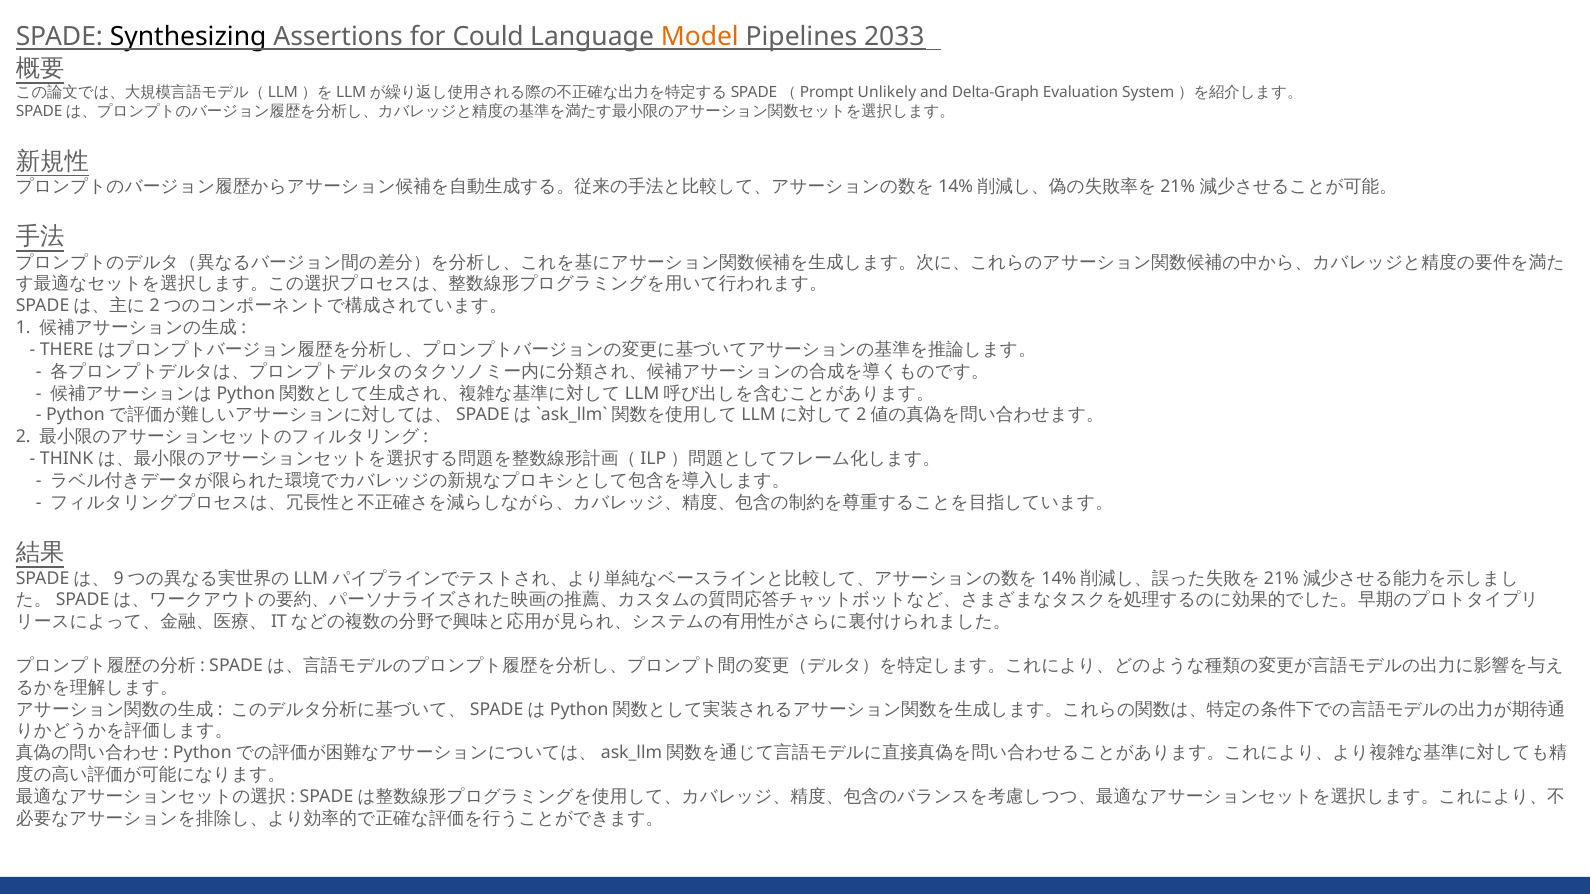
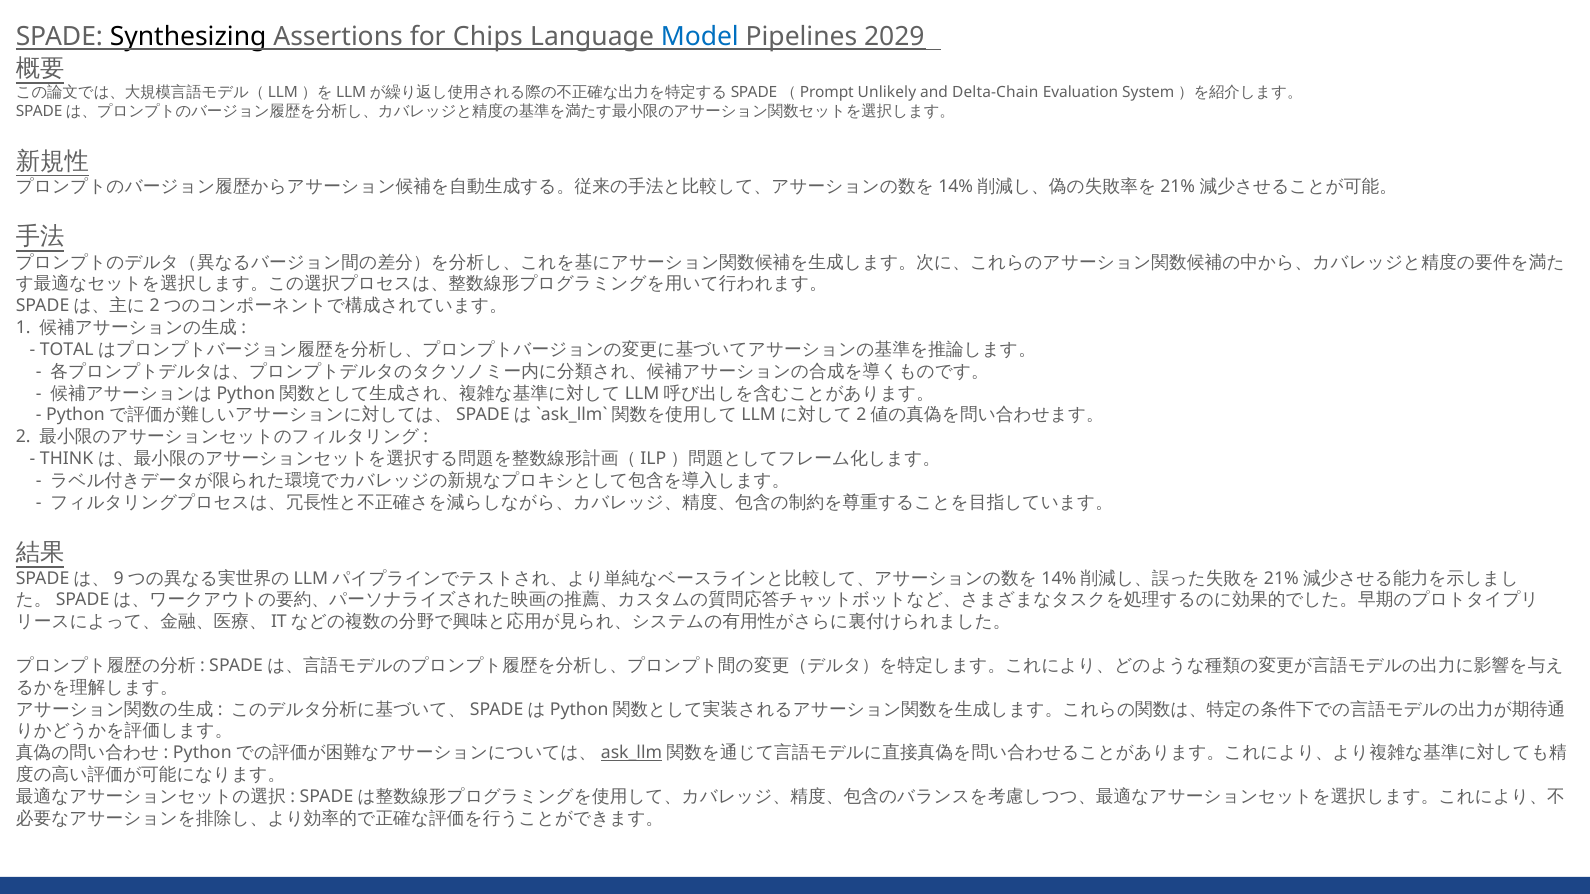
Could: Could -> Chips
Model colour: orange -> blue
2033: 2033 -> 2029
Delta-Graph: Delta-Graph -> Delta-Chain
THERE: THERE -> TOTAL
ask_llm underline: none -> present
